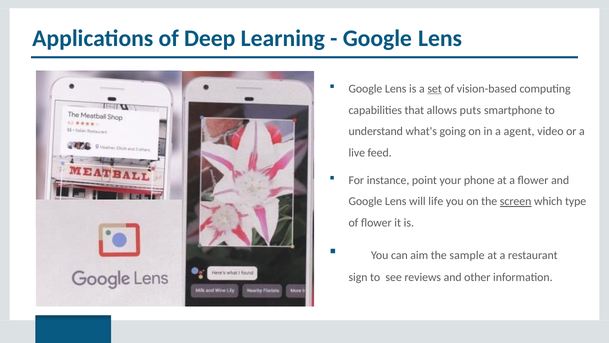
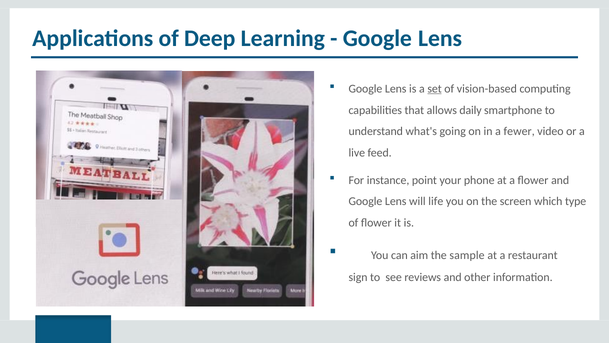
puts: puts -> daily
agent: agent -> fewer
screen underline: present -> none
